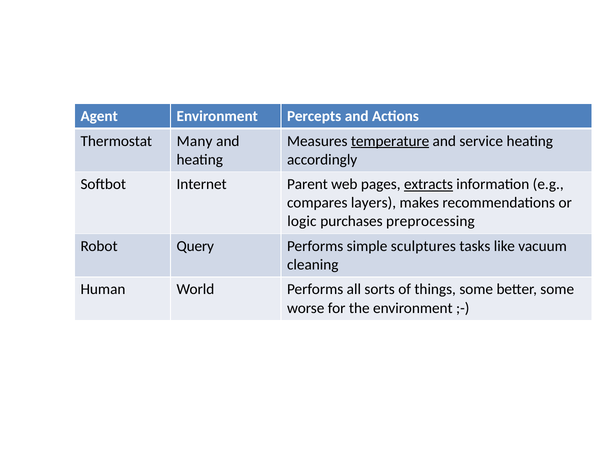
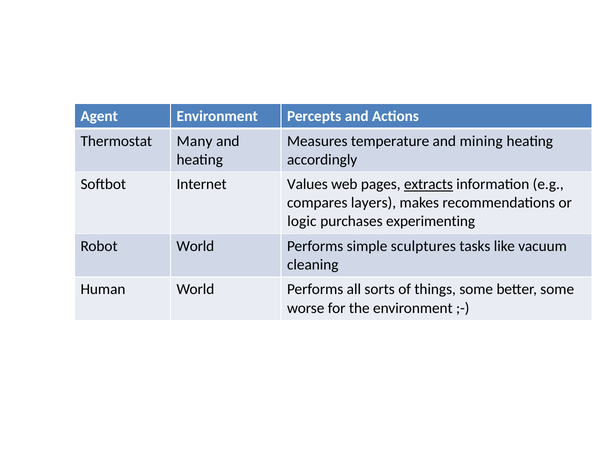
temperature underline: present -> none
service: service -> mining
Parent: Parent -> Values
preprocessing: preprocessing -> experimenting
Robot Query: Query -> World
